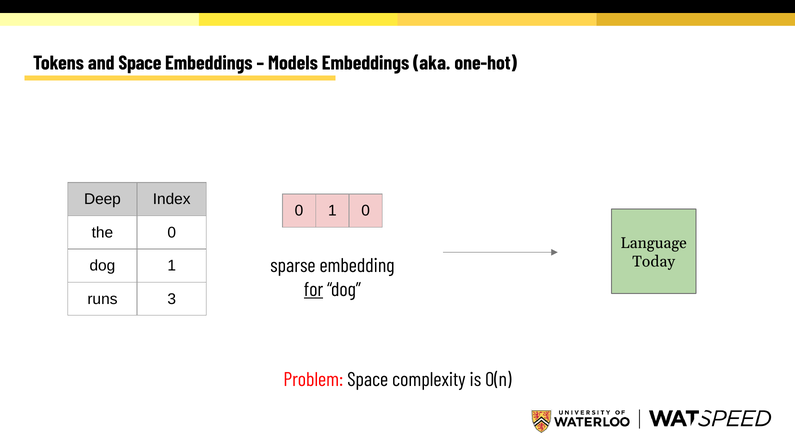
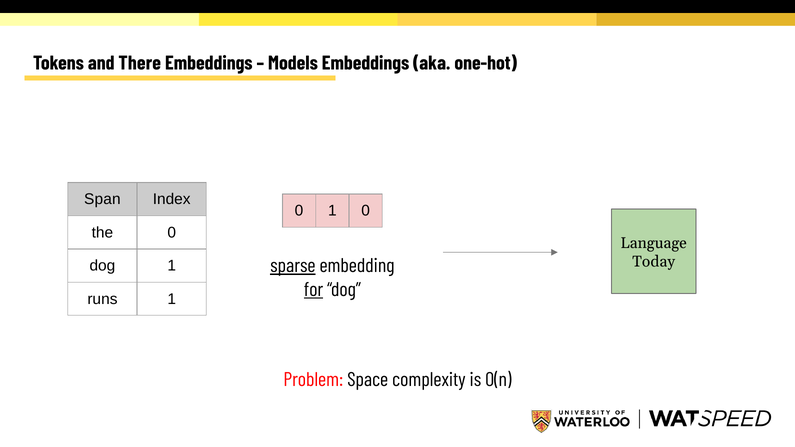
and Space: Space -> There
Deep: Deep -> Span
sparse underline: none -> present
runs 3: 3 -> 1
